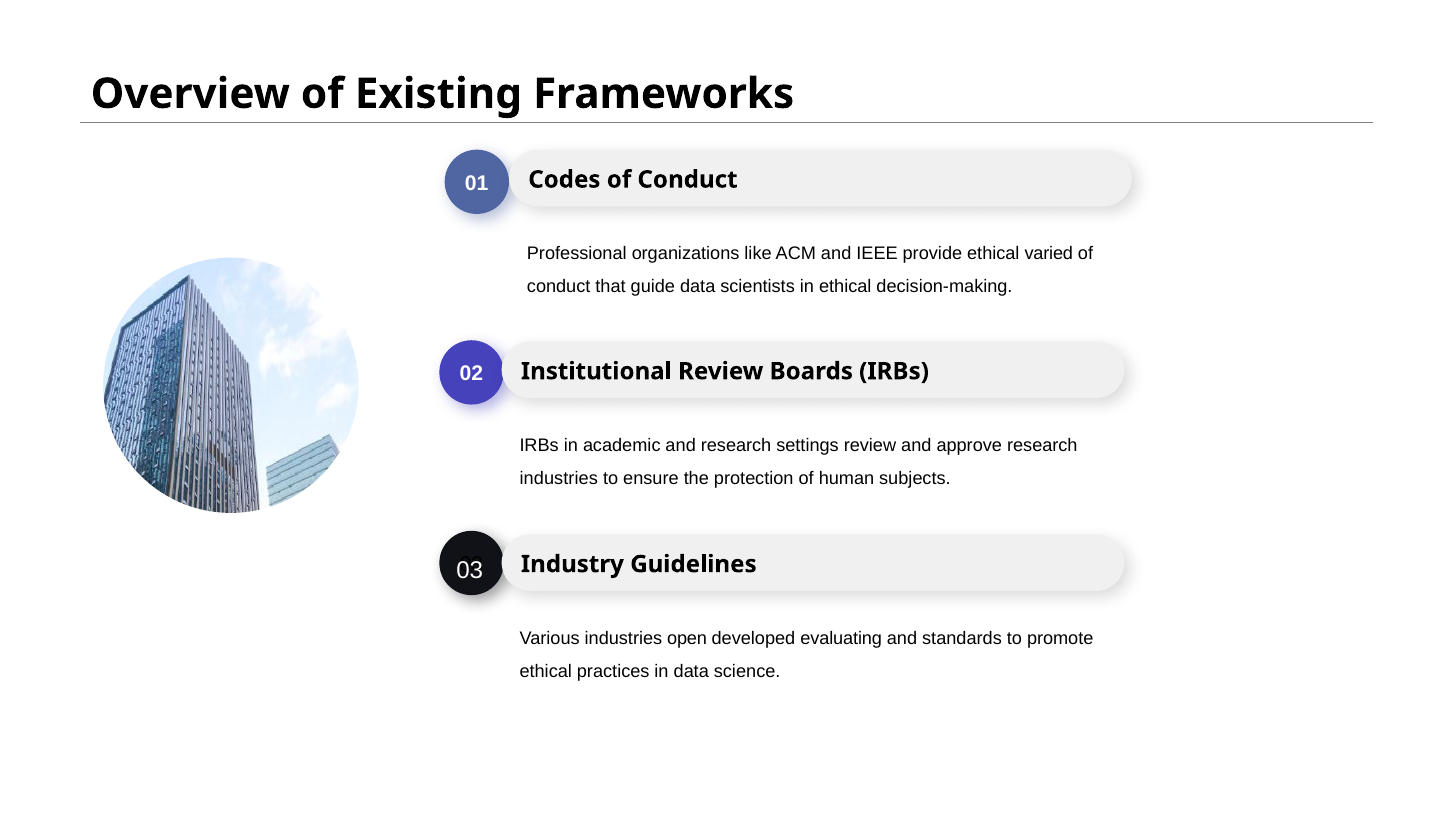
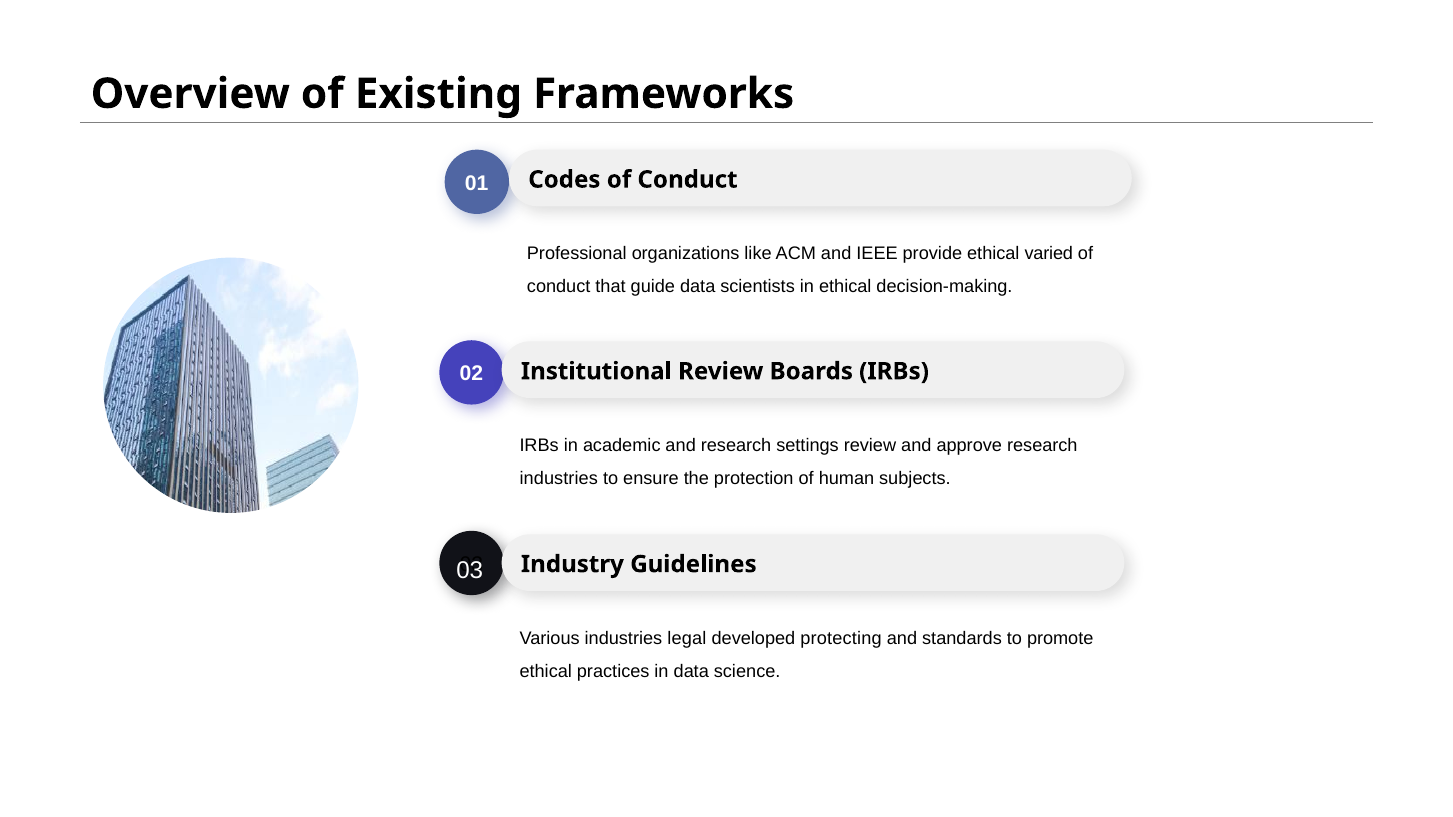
open: open -> legal
evaluating: evaluating -> protecting
